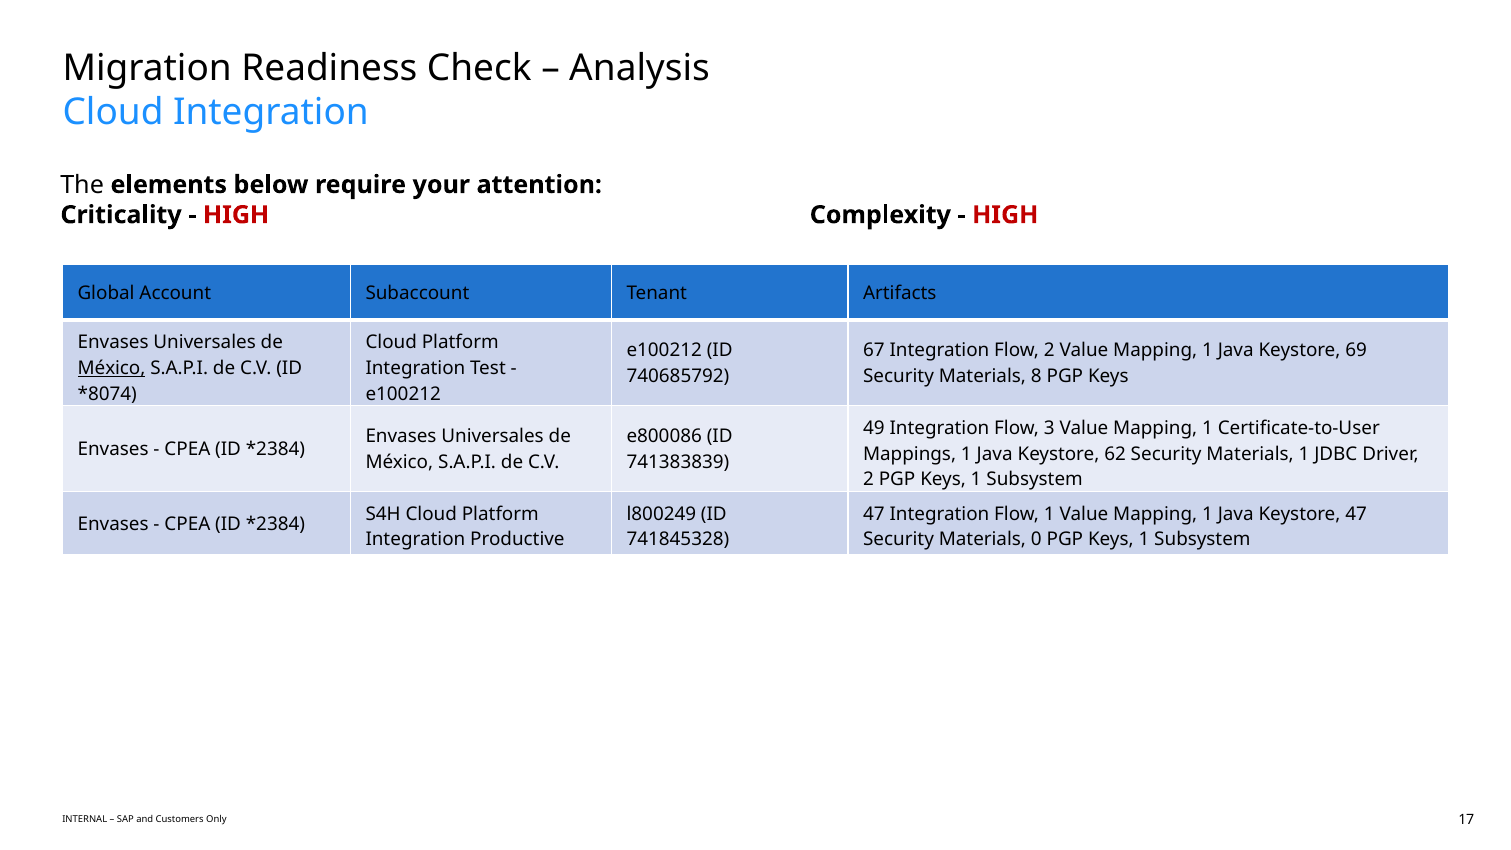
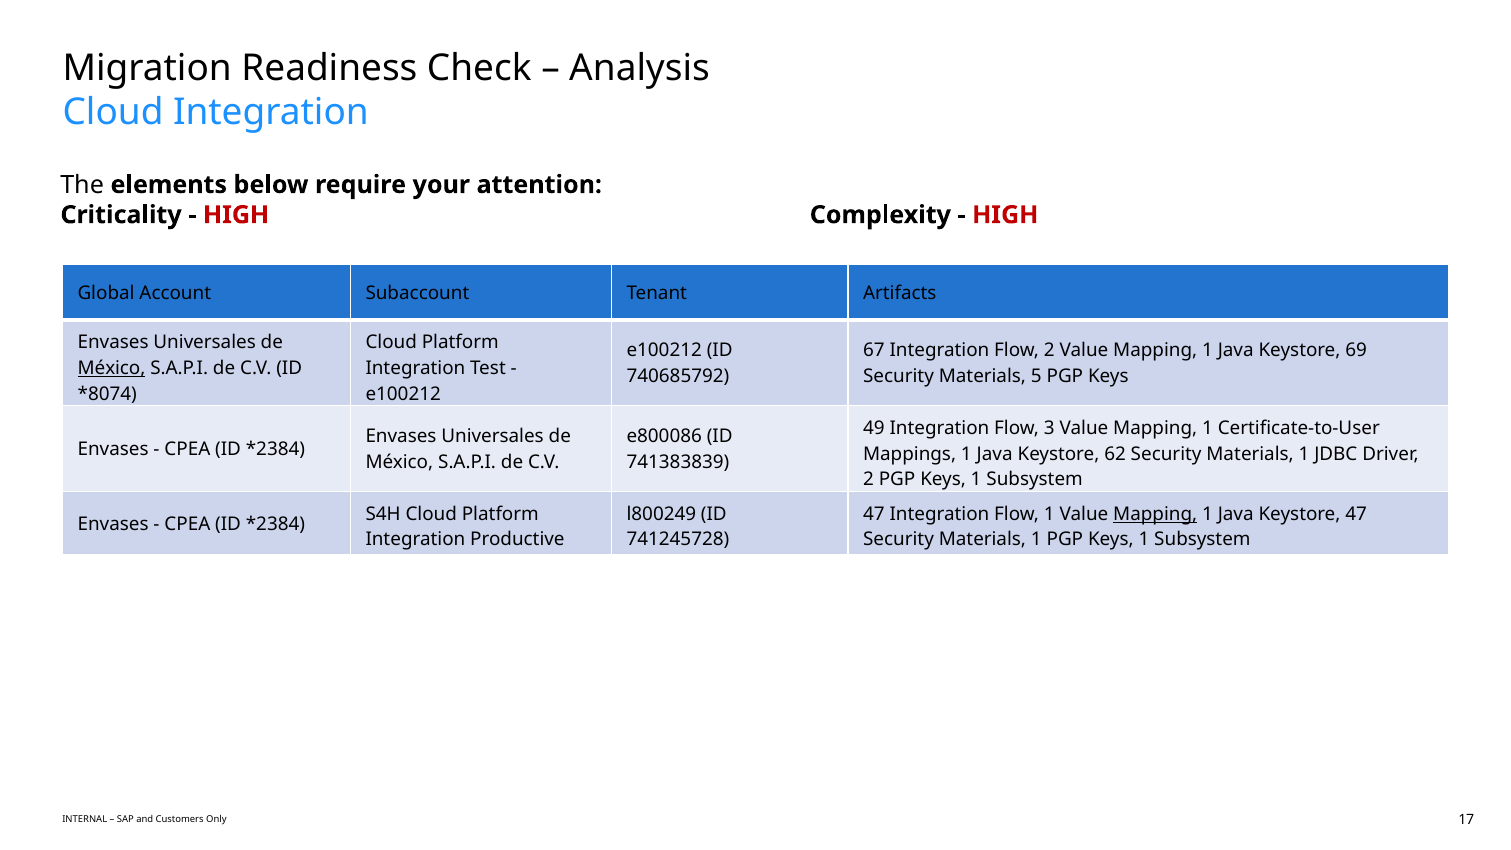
8: 8 -> 5
Mapping at (1155, 514) underline: none -> present
741845328: 741845328 -> 741245728
0 at (1036, 540): 0 -> 1
